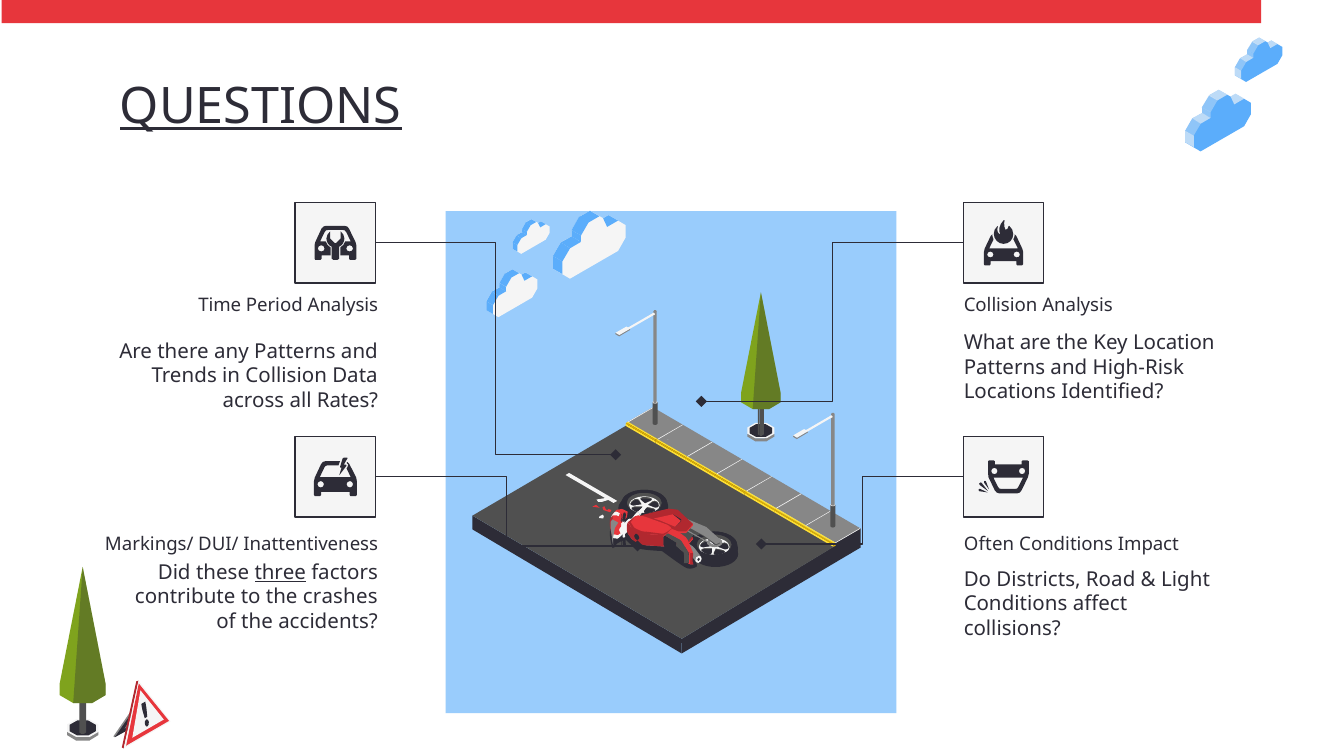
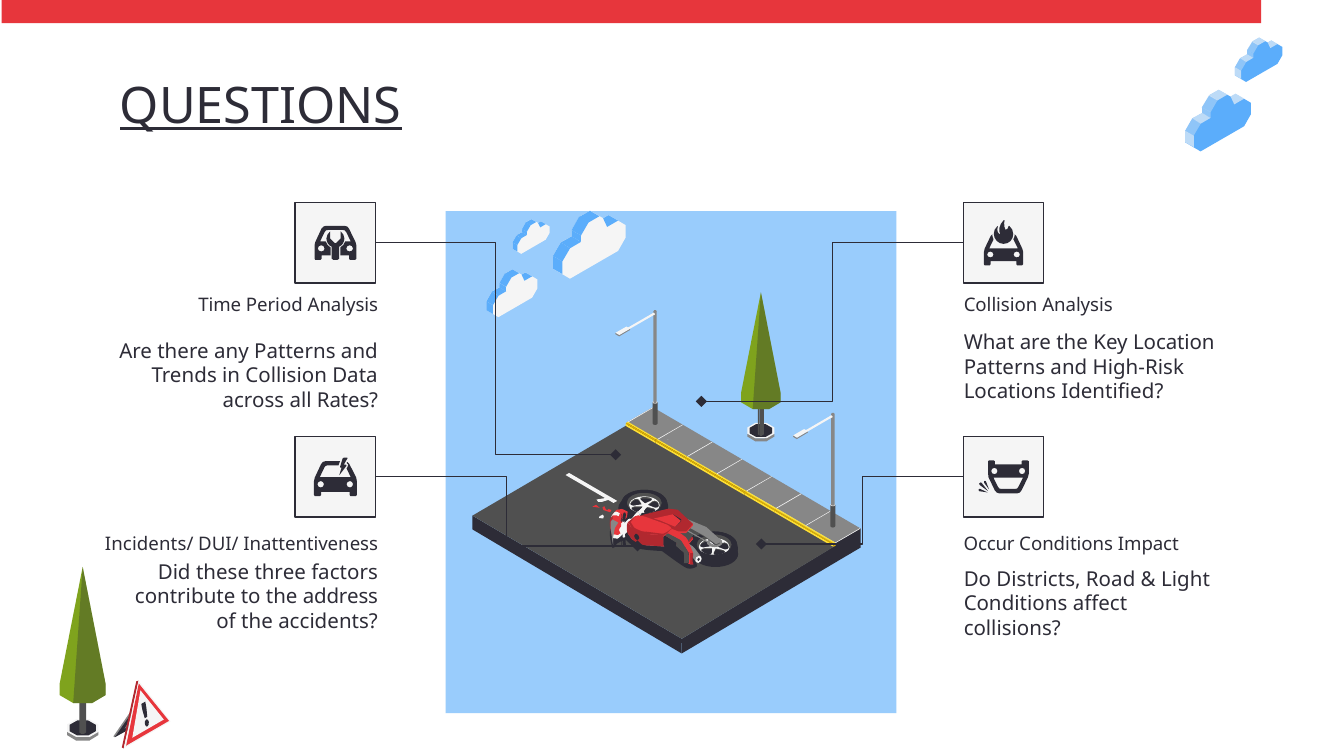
Markings/: Markings/ -> Incidents/
Often: Often -> Occur
three underline: present -> none
crashes: crashes -> address
